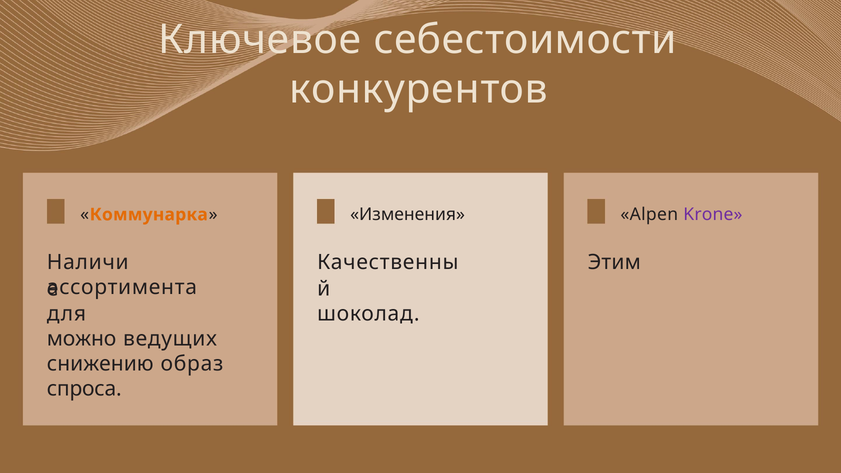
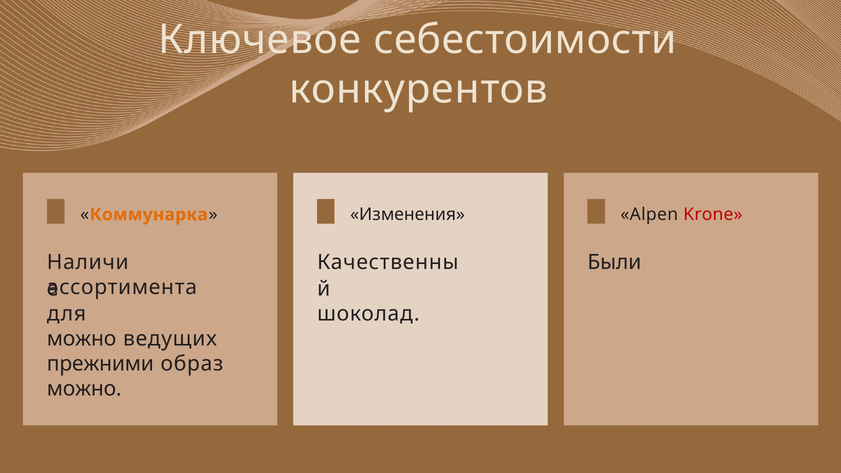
Krone colour: purple -> red
Этим: Этим -> Были
снижению: снижению -> прежними
спроса at (84, 388): спроса -> можно
